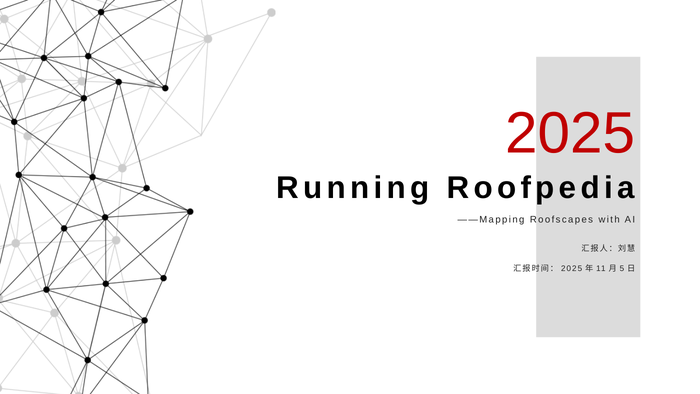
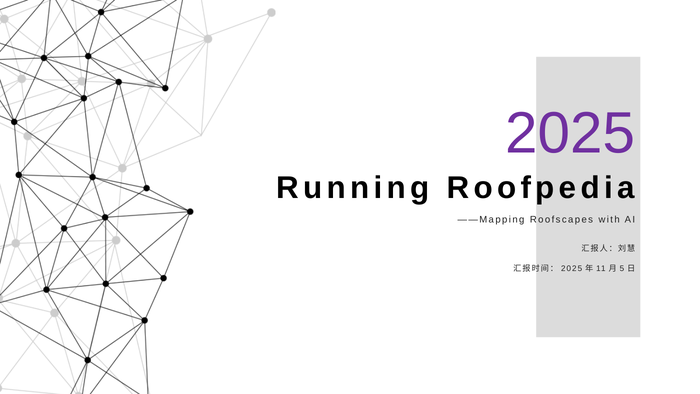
2025 at (570, 133) colour: red -> purple
